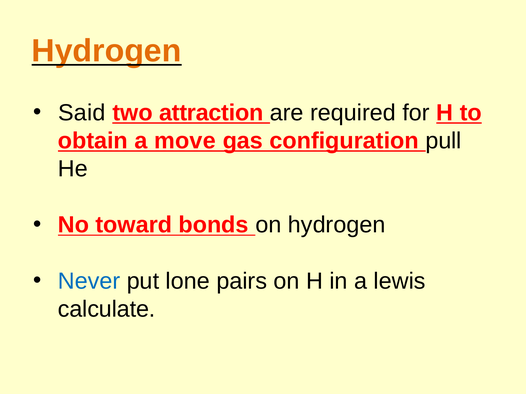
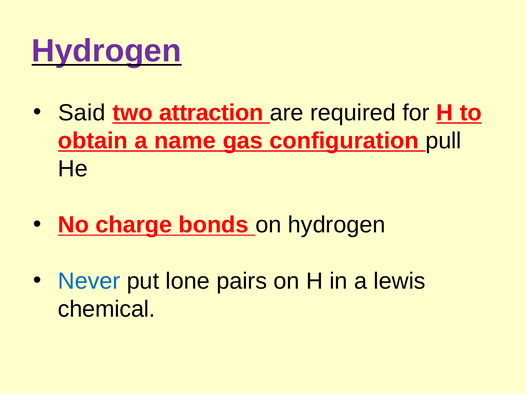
Hydrogen at (106, 51) colour: orange -> purple
move: move -> name
toward: toward -> charge
calculate: calculate -> chemical
